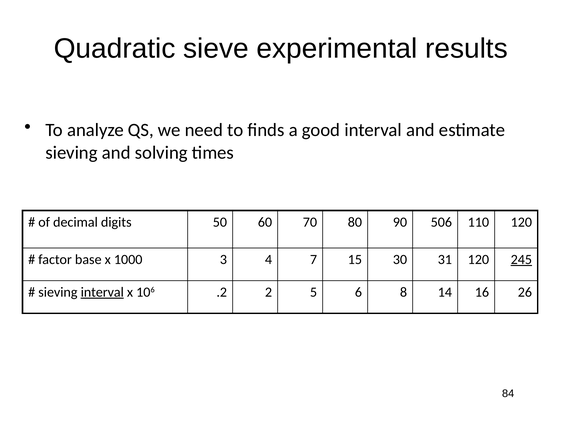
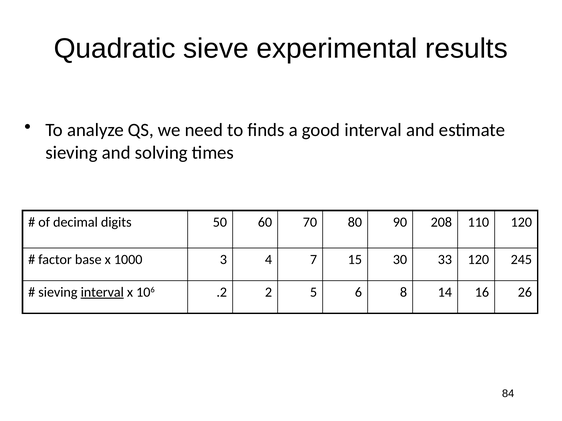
506: 506 -> 208
31: 31 -> 33
245 underline: present -> none
